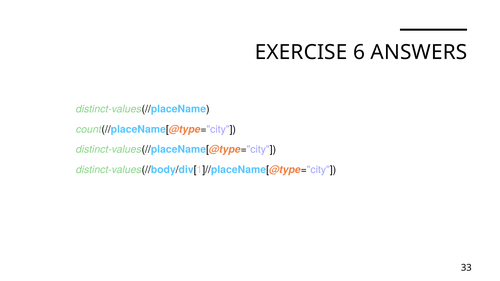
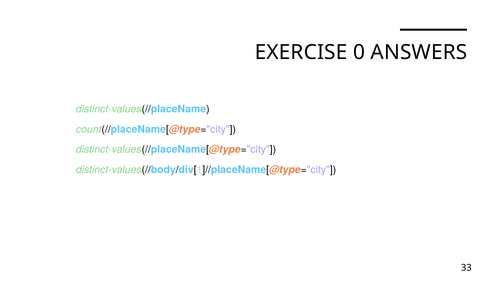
6: 6 -> 0
